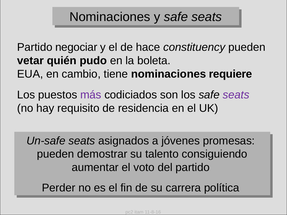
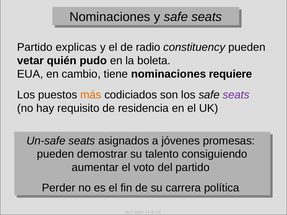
negociar: negociar -> explicas
hace: hace -> radio
más colour: purple -> orange
